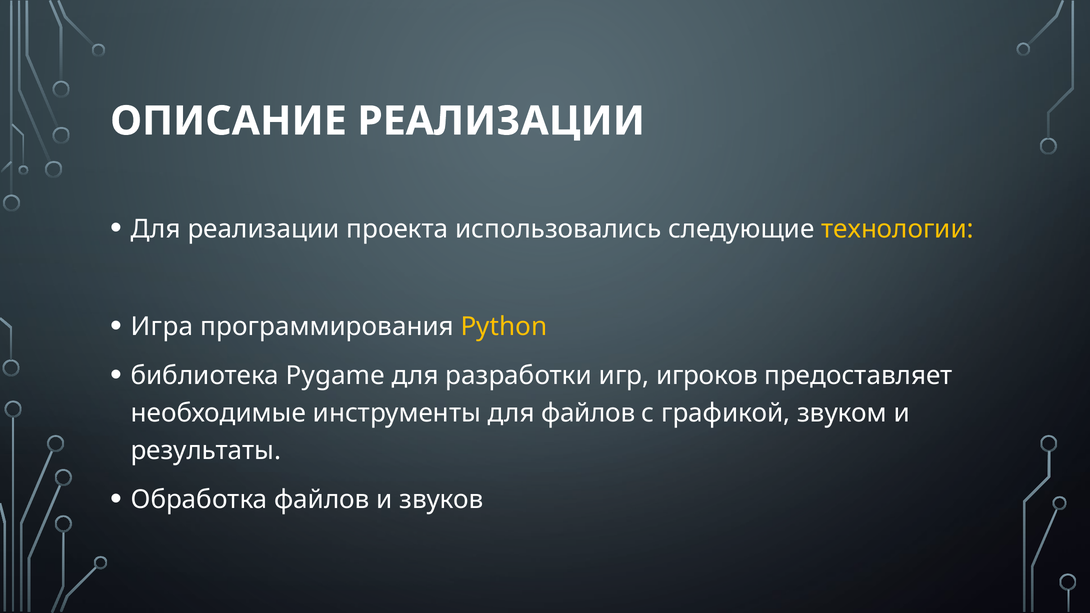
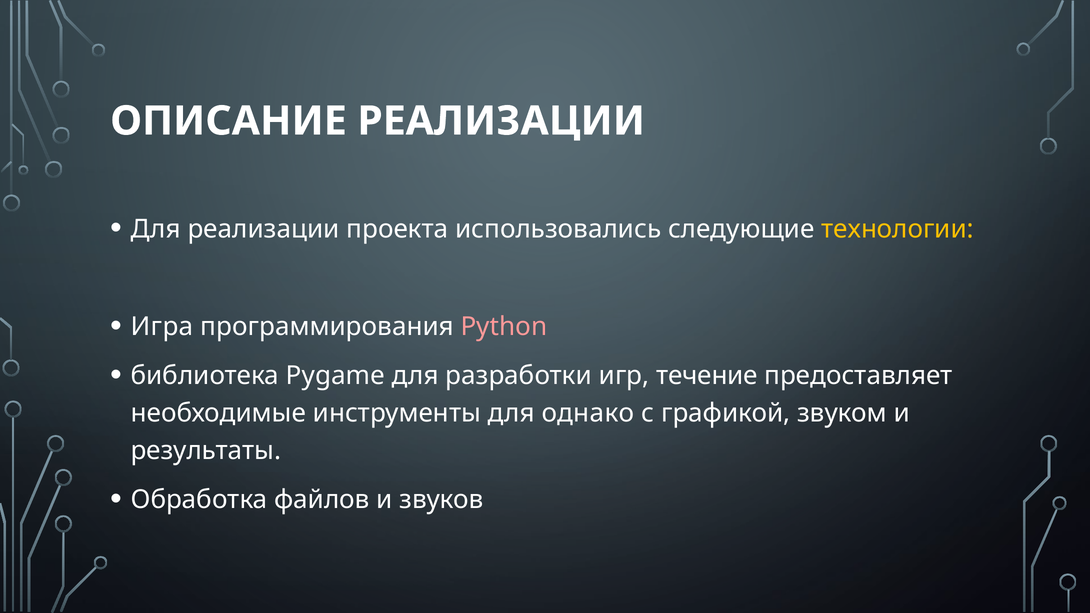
Python colour: yellow -> pink
игроков: игроков -> течение
для файлов: файлов -> однако
